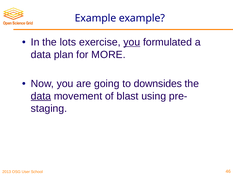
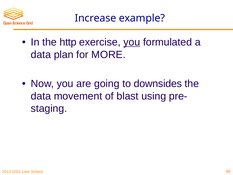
Example at (95, 18): Example -> Increase
lots: lots -> http
data at (41, 96) underline: present -> none
